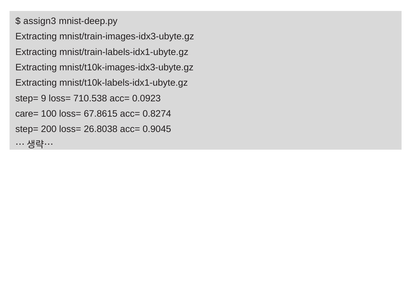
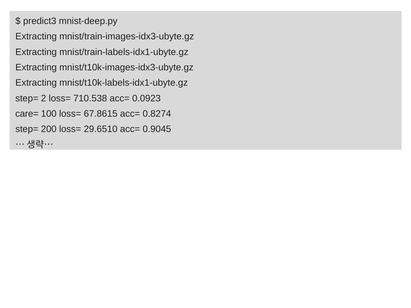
assign3: assign3 -> predict3
9: 9 -> 2
26.8038: 26.8038 -> 29.6510
